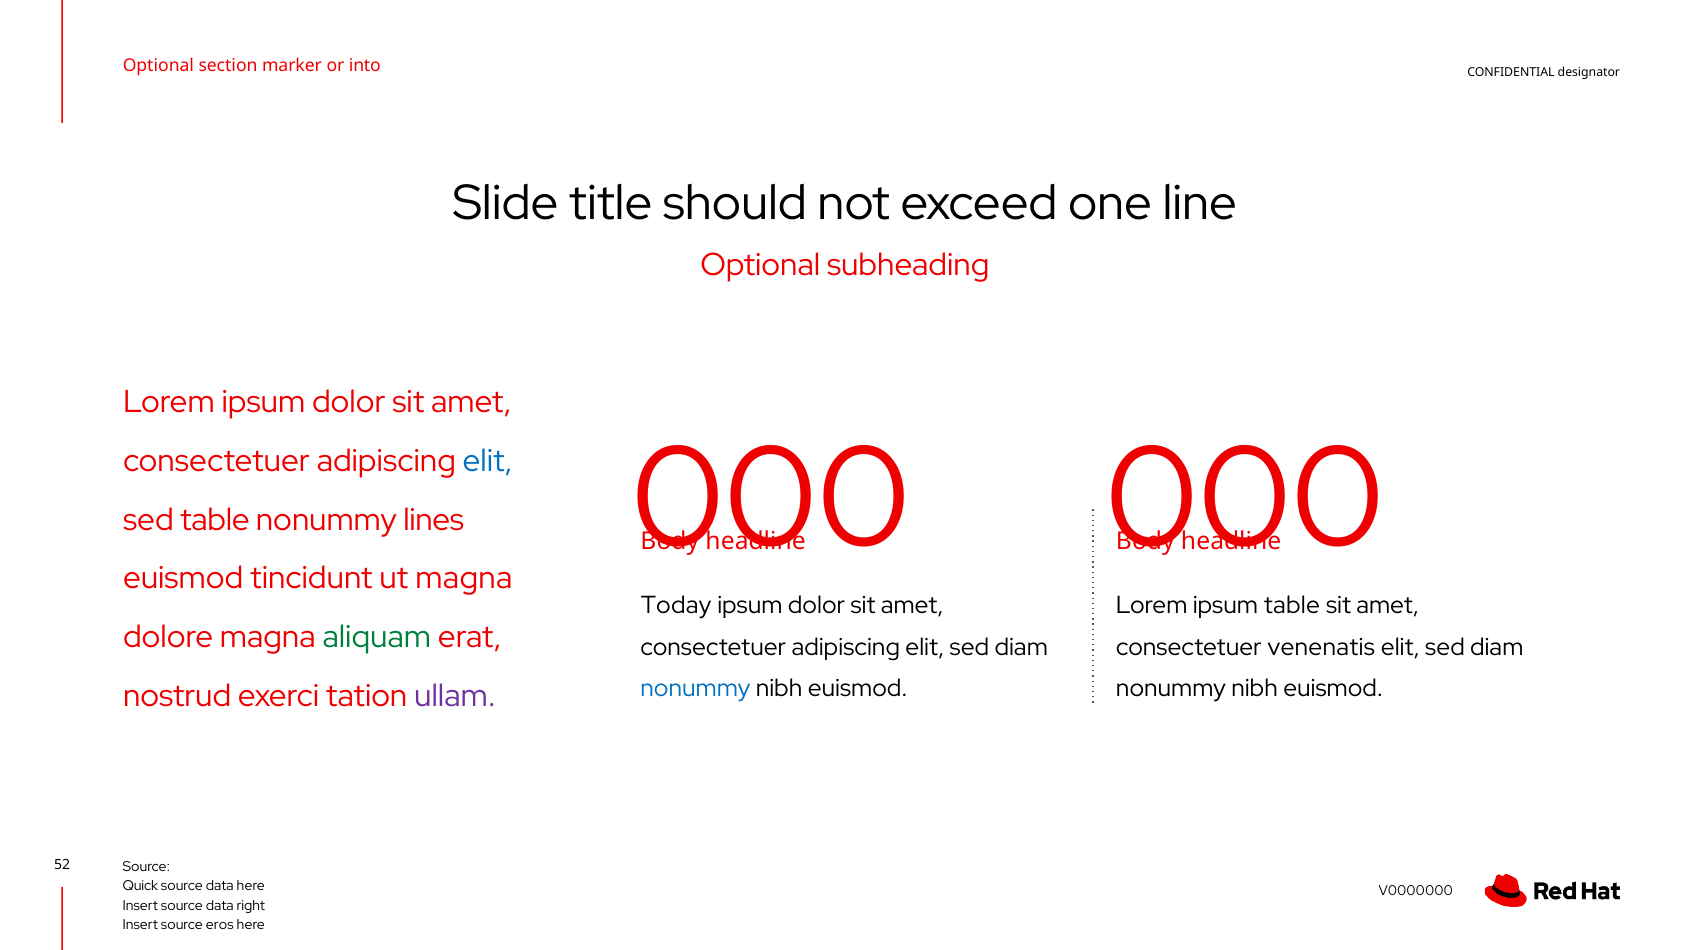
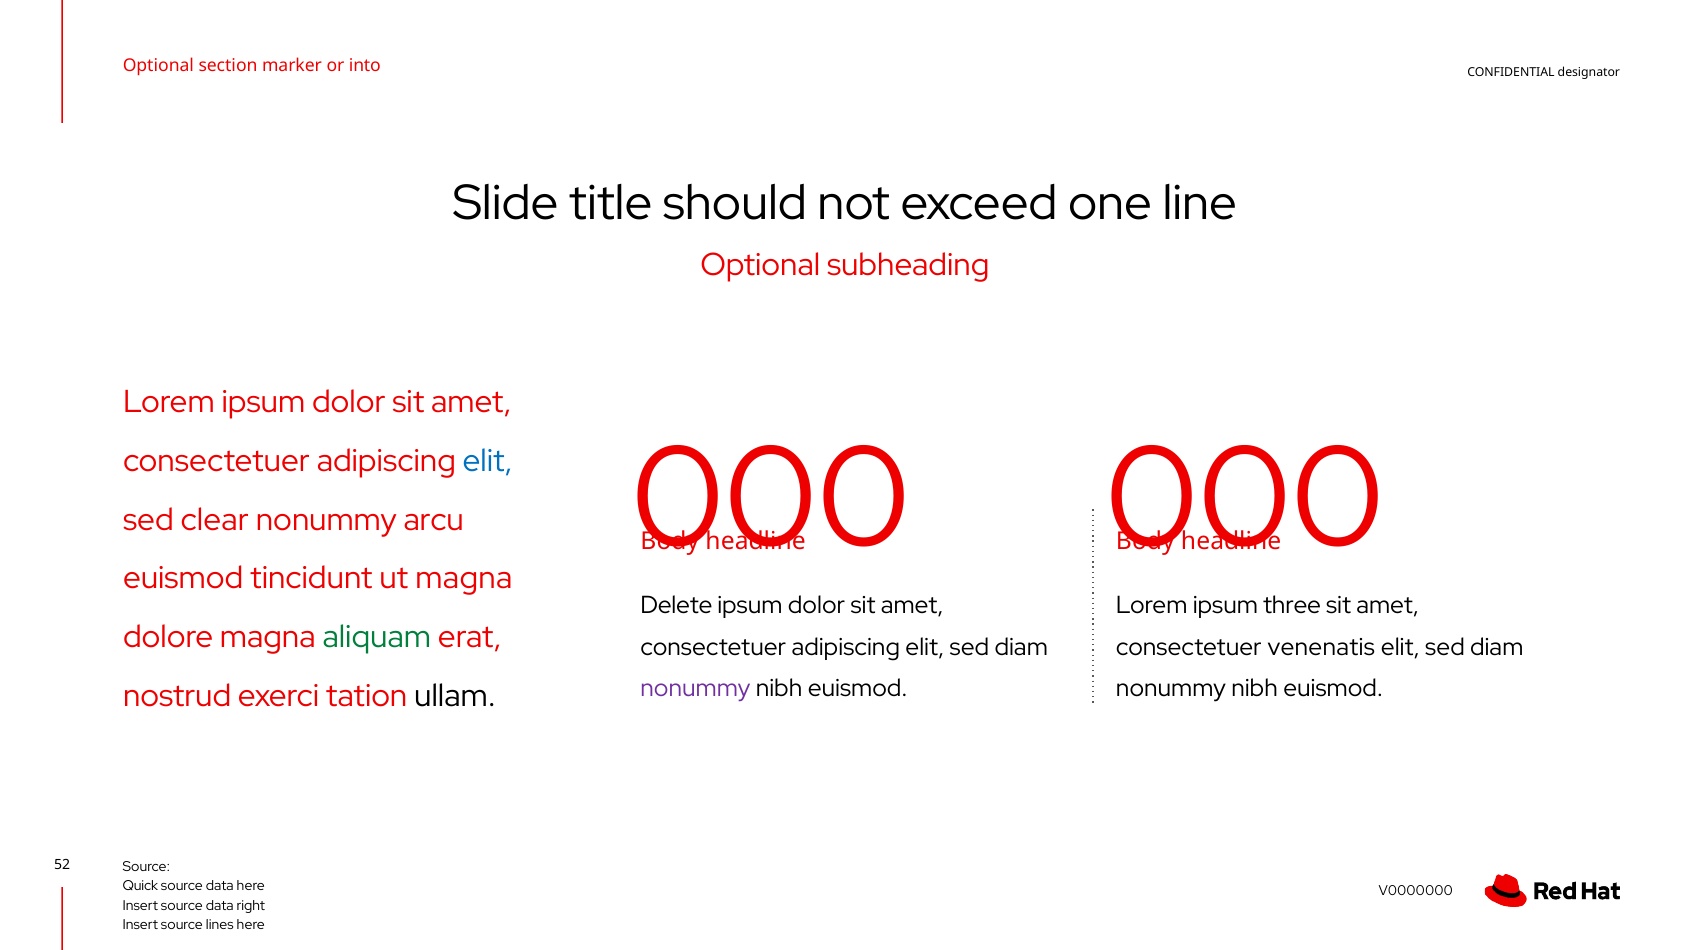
sed table: table -> clear
lines: lines -> arcu
Today: Today -> Delete
ipsum table: table -> three
nonummy at (695, 689) colour: blue -> purple
ullam colour: purple -> black
eros: eros -> lines
